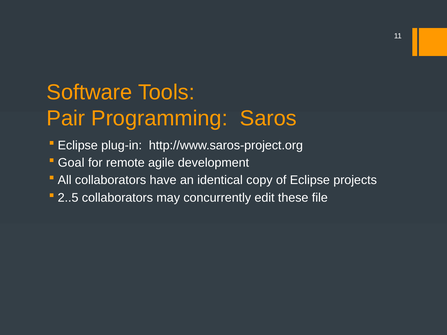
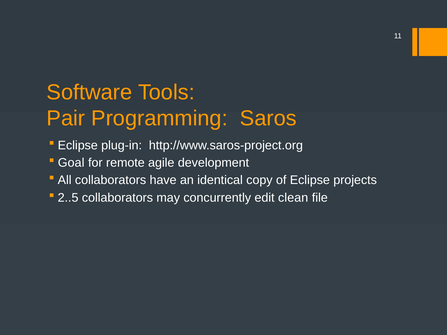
these: these -> clean
